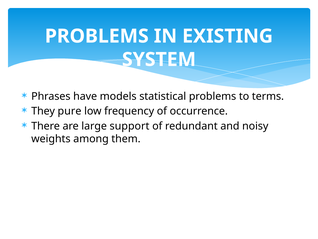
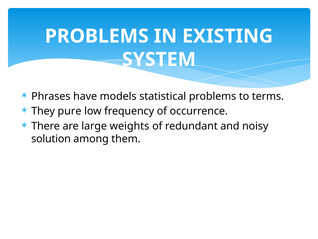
support: support -> weights
weights: weights -> solution
